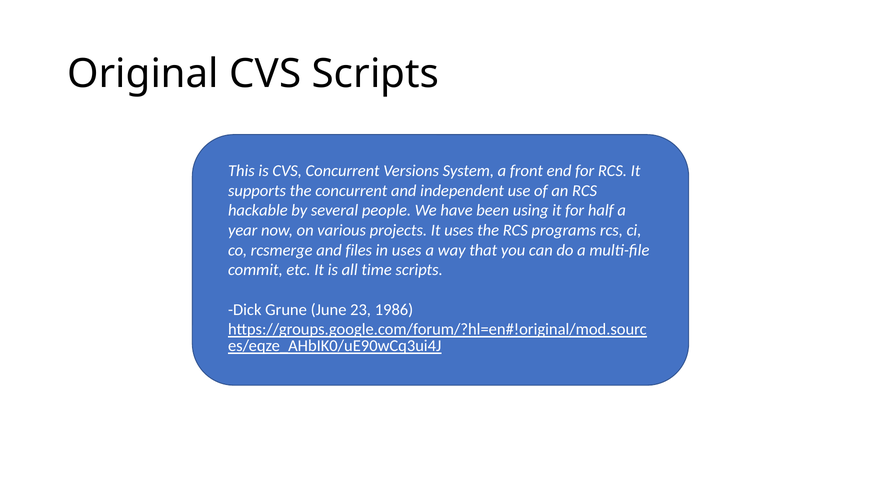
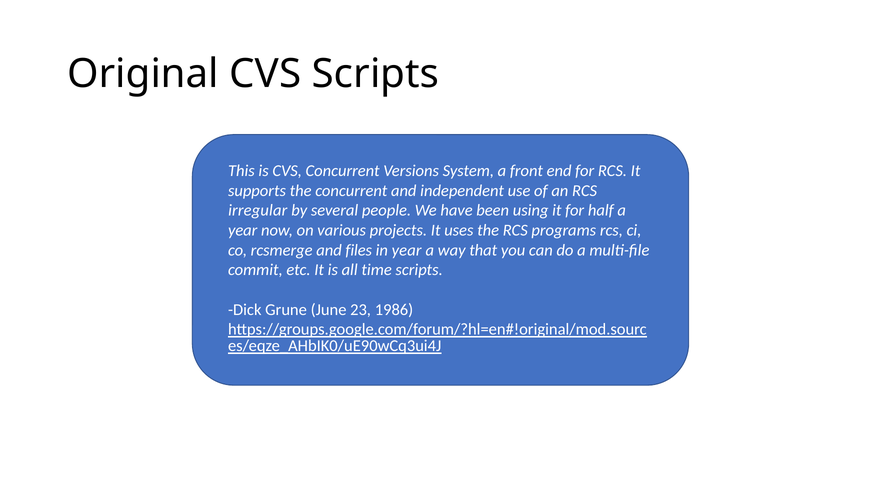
hackable: hackable -> irregular
in uses: uses -> year
